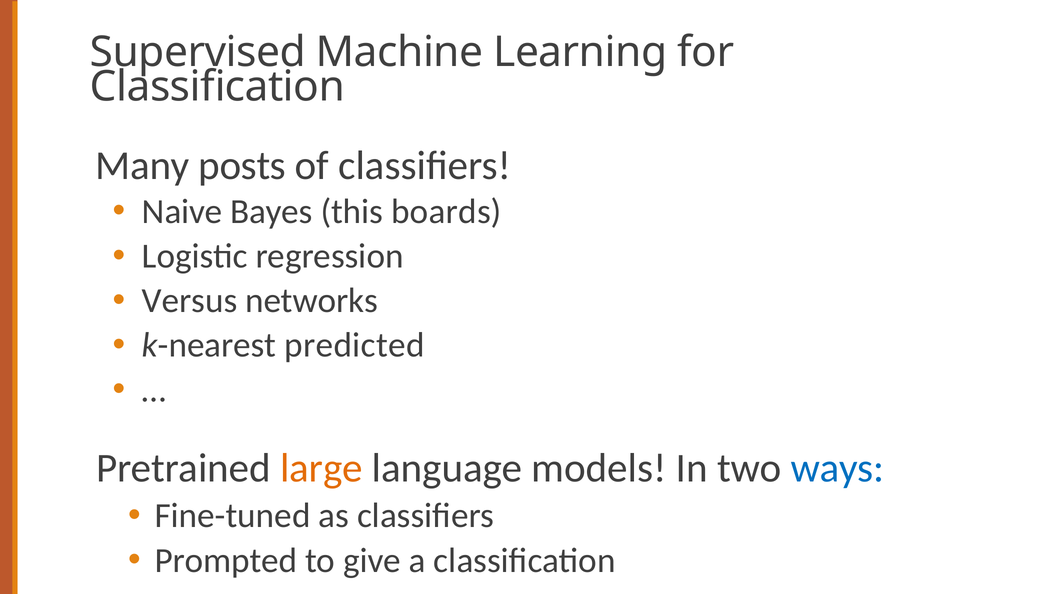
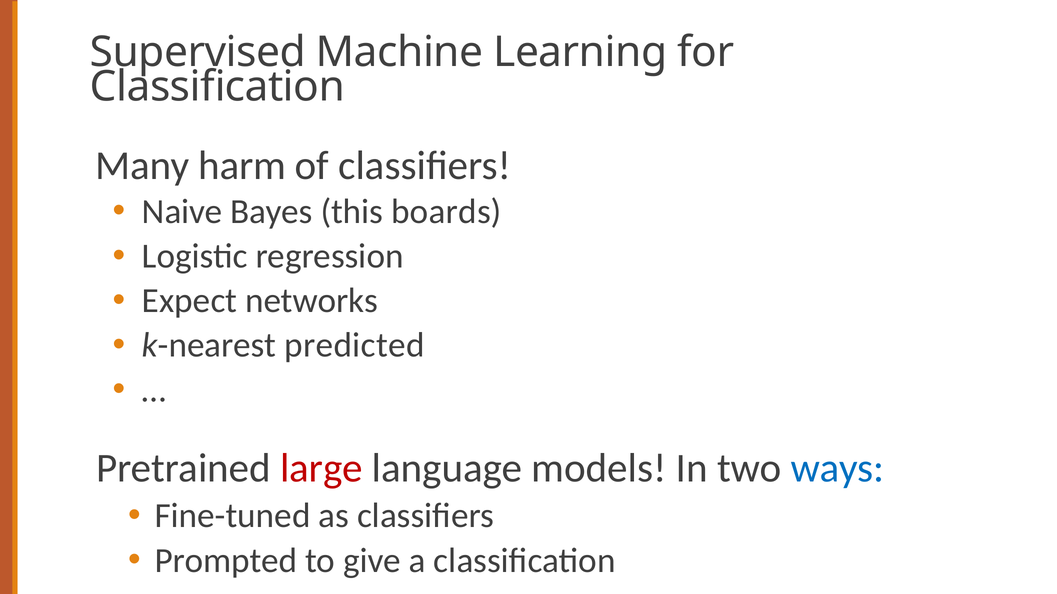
posts: posts -> harm
Versus: Versus -> Expect
large colour: orange -> red
